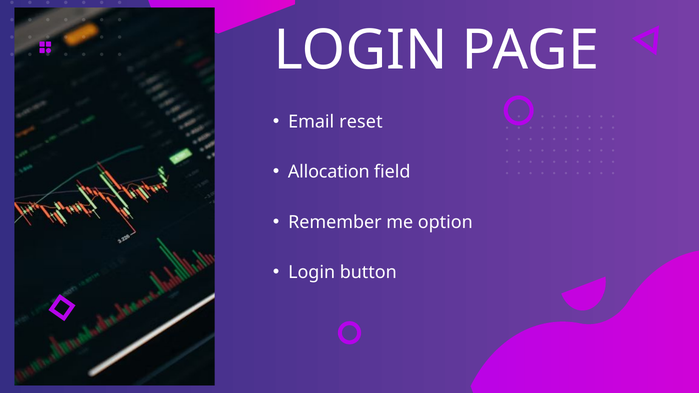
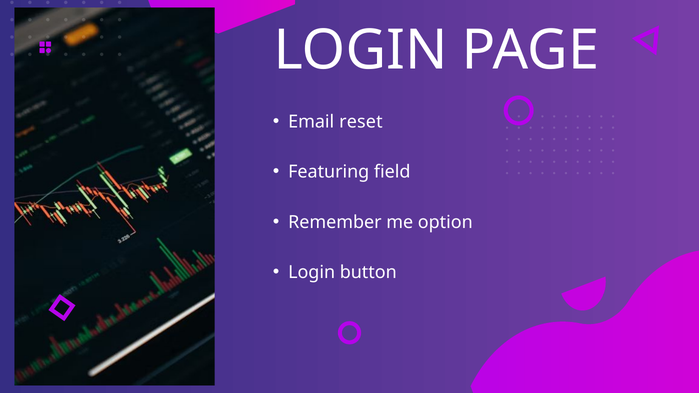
Allocation: Allocation -> Featuring
